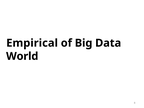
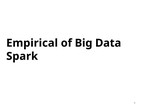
World: World -> Spark
